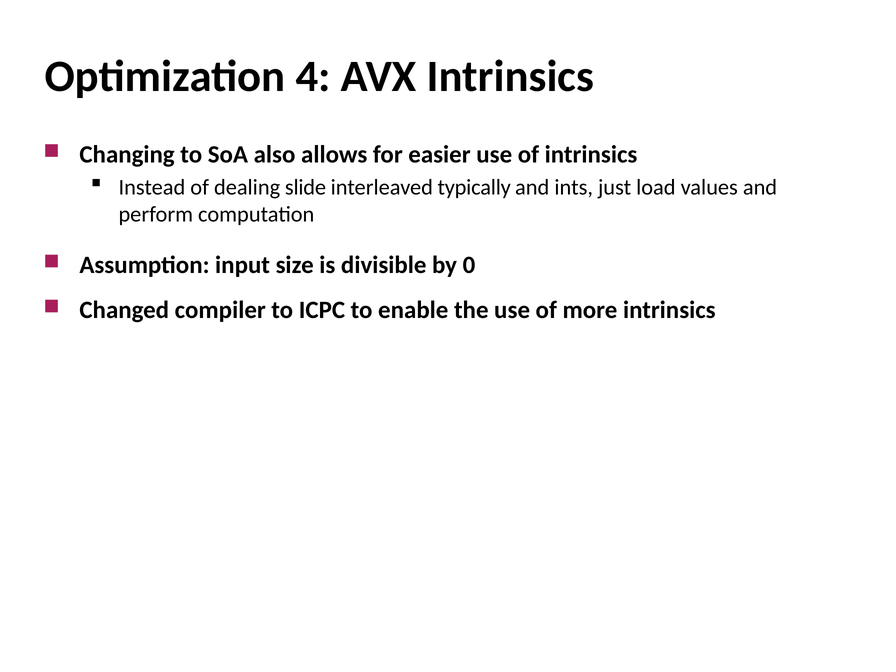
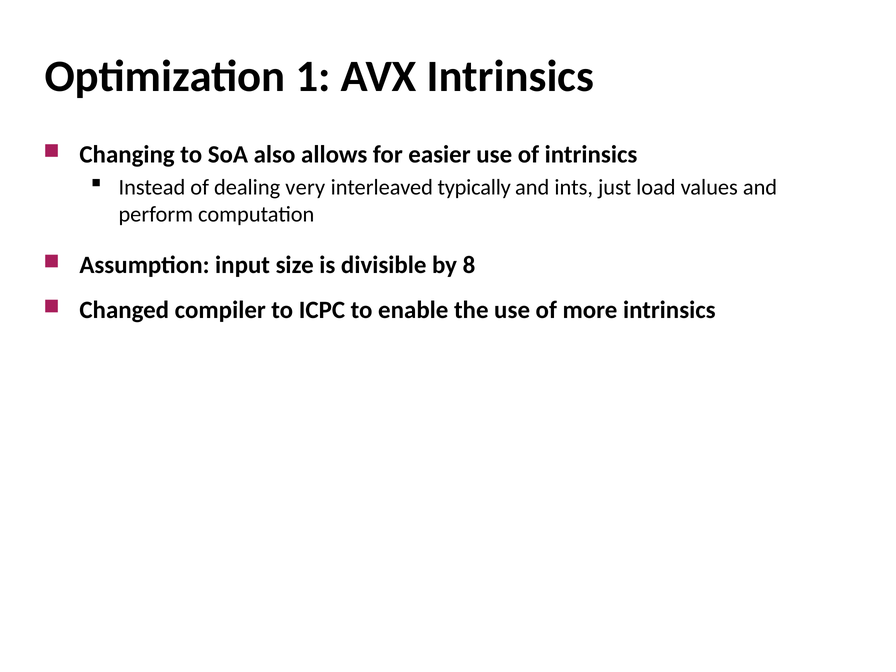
4: 4 -> 1
slide: slide -> very
0: 0 -> 8
